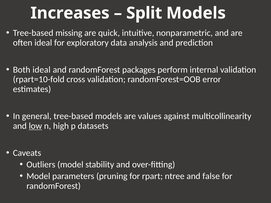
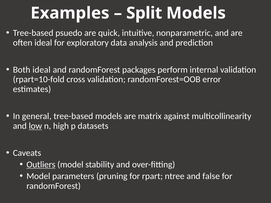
Increases: Increases -> Examples
missing: missing -> psuedo
values: values -> matrix
Outliers underline: none -> present
